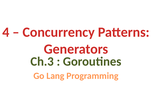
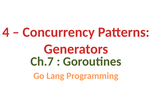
Ch.3: Ch.3 -> Ch.7
